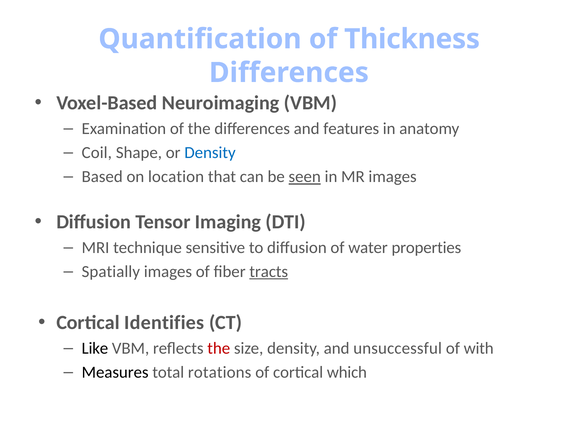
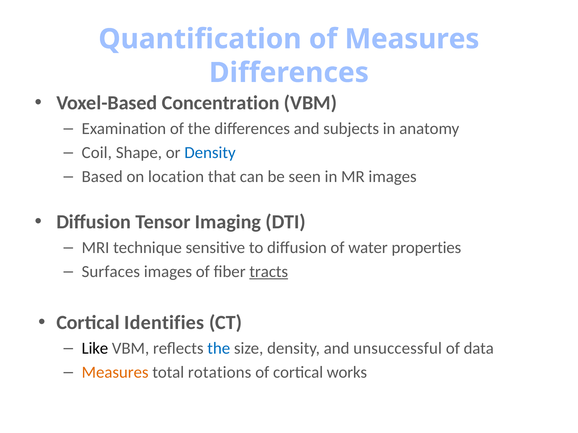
of Thickness: Thickness -> Measures
Neuroimaging: Neuroimaging -> Concentration
features: features -> subjects
seen underline: present -> none
Spatially: Spatially -> Surfaces
the at (219, 349) colour: red -> blue
with: with -> data
Measures at (115, 373) colour: black -> orange
which: which -> works
